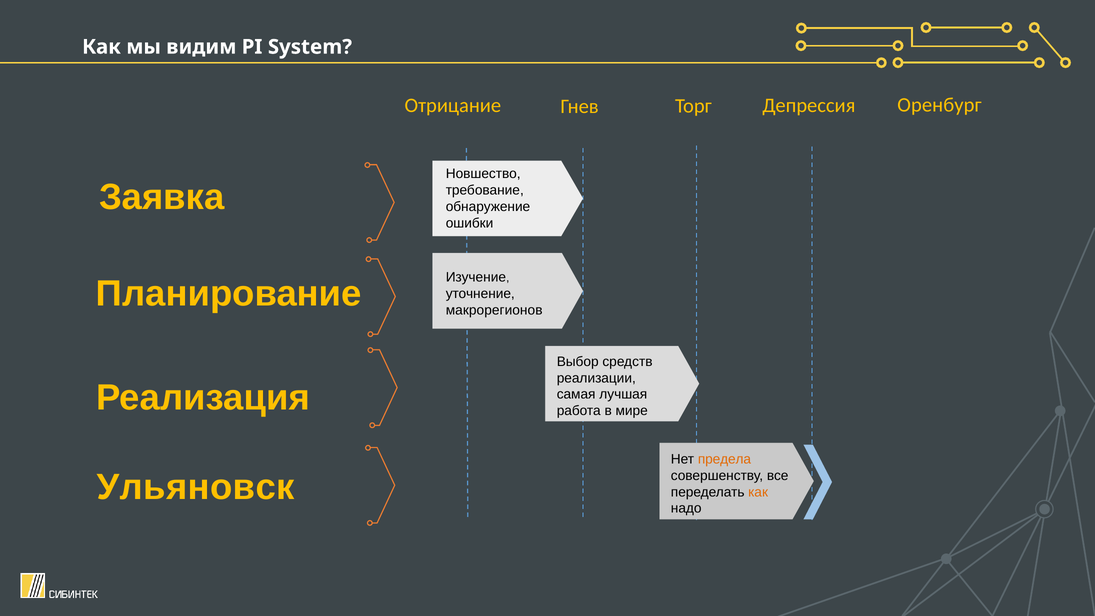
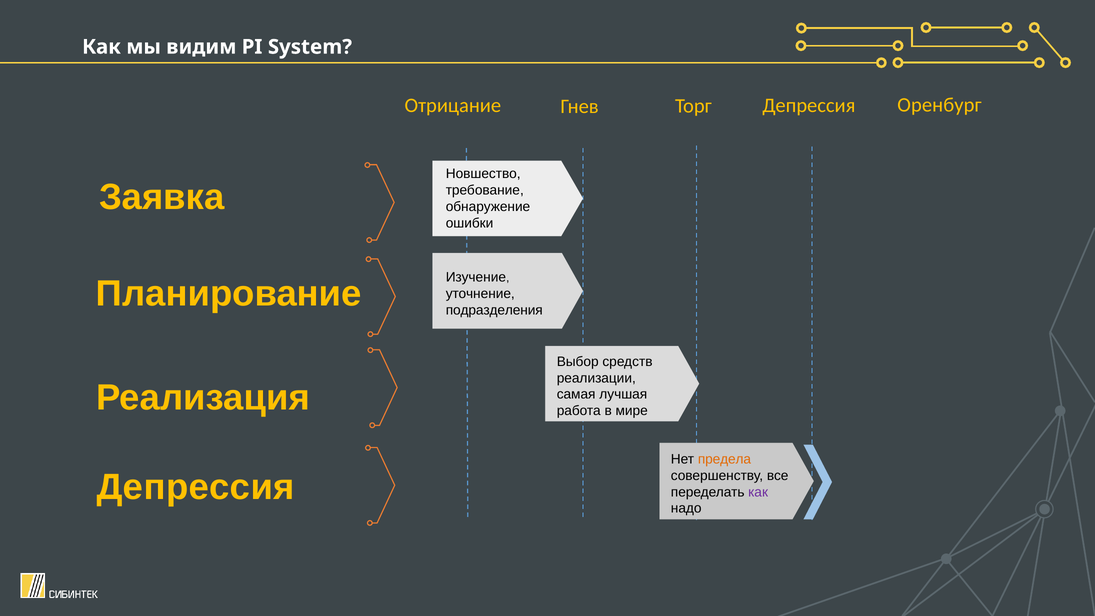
макрорегионов: макрорегионов -> подразделения
Ульяновск at (196, 487): Ульяновск -> Депрессия
как at (758, 492) colour: orange -> purple
